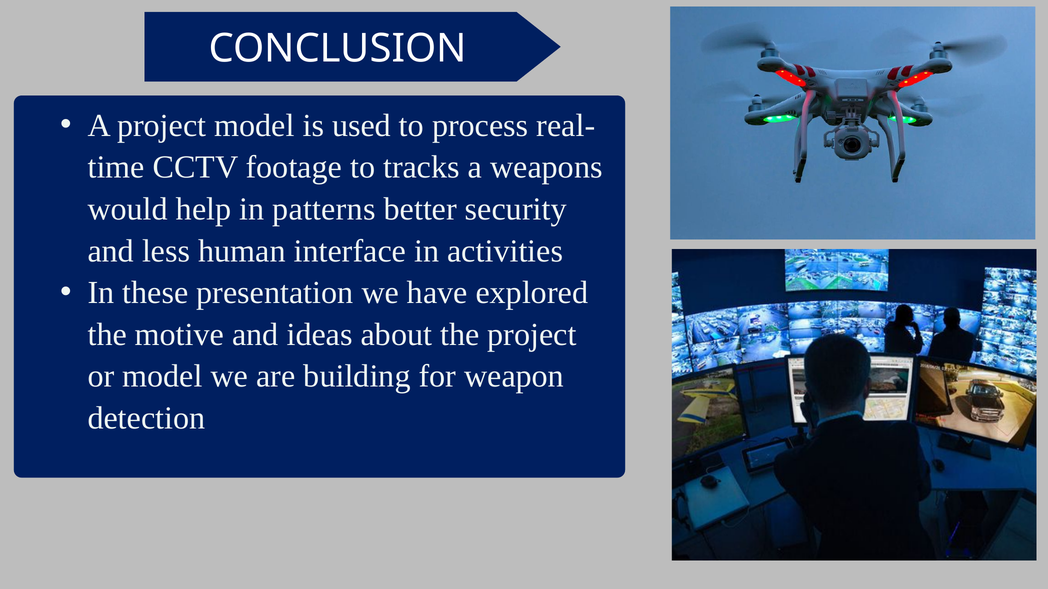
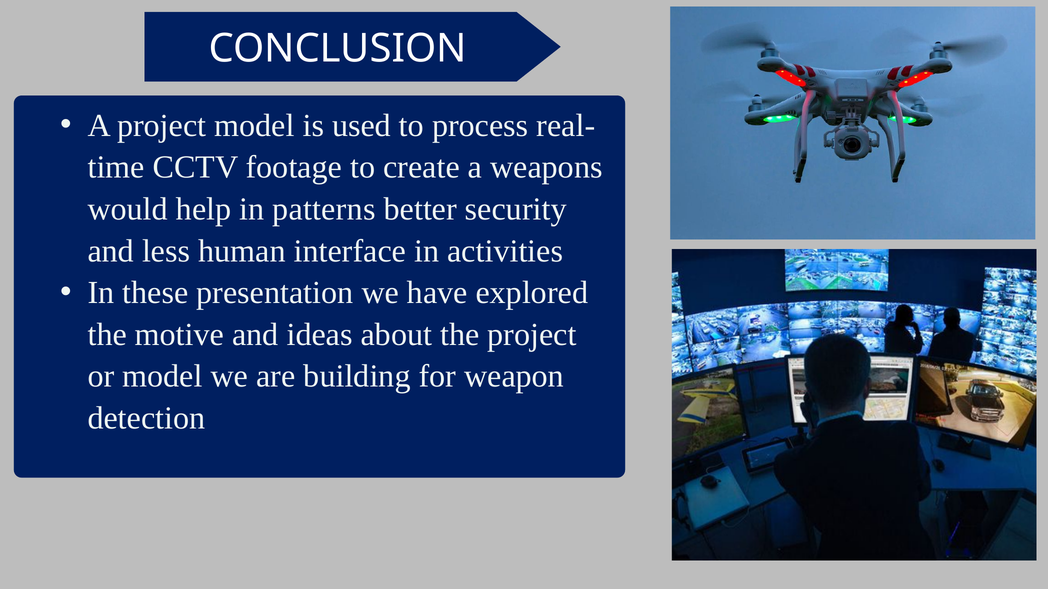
tracks: tracks -> create
